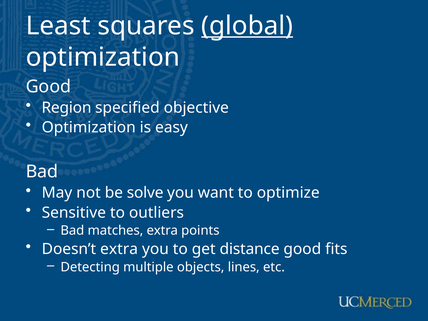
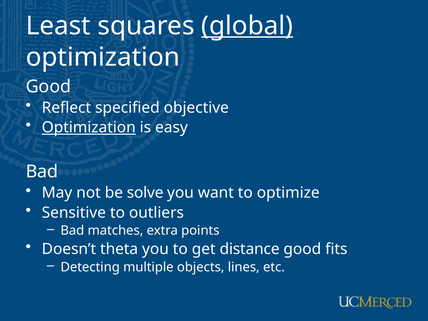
Region: Region -> Reflect
Optimization at (89, 127) underline: none -> present
Doesn’t extra: extra -> theta
